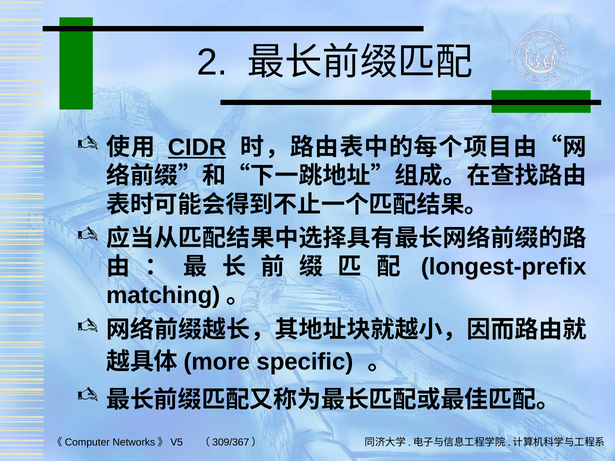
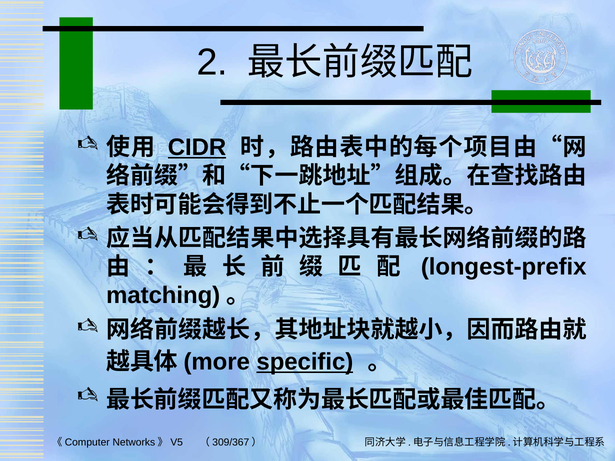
specific underline: none -> present
